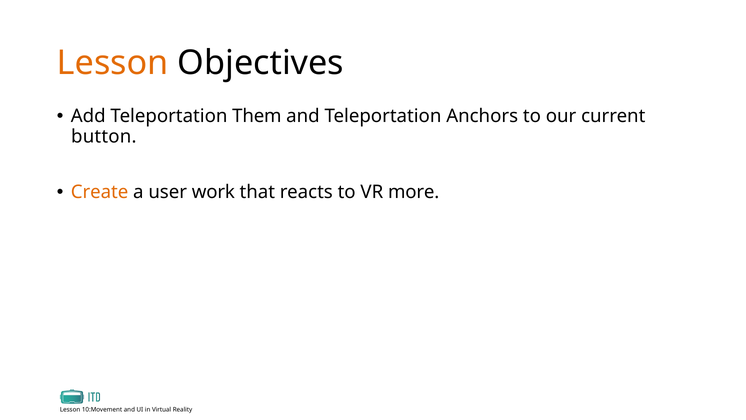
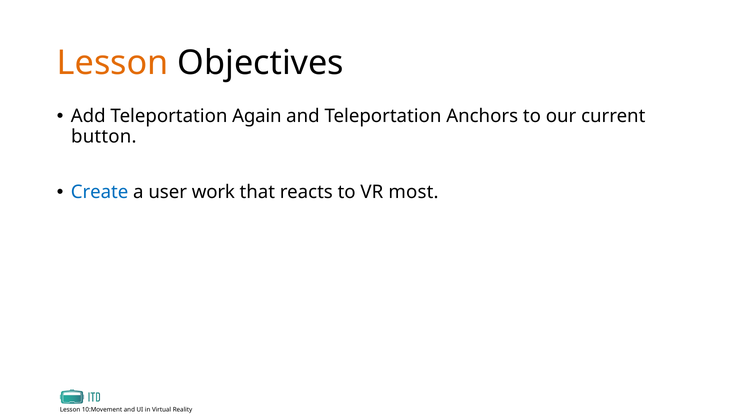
Them: Them -> Again
Create colour: orange -> blue
more: more -> most
